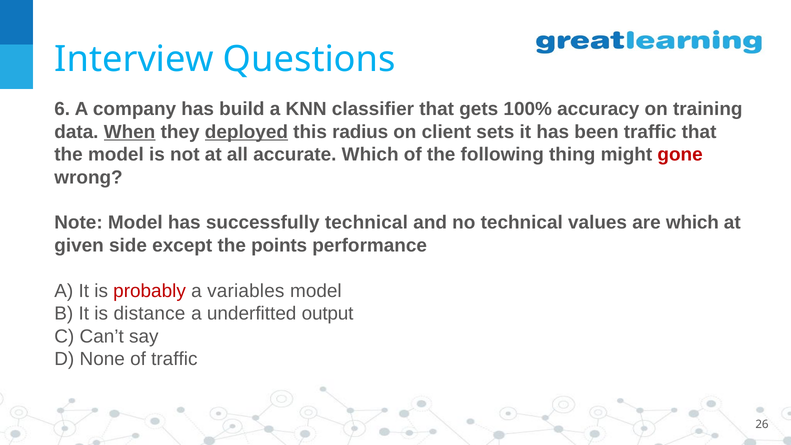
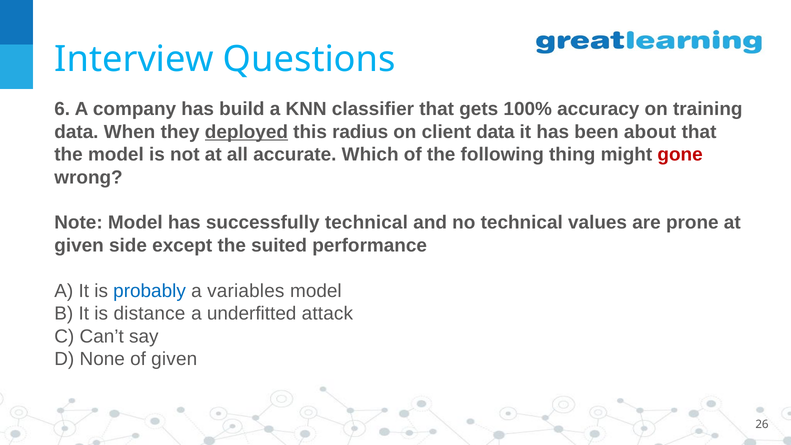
When underline: present -> none
client sets: sets -> data
been traffic: traffic -> about
are which: which -> prone
points: points -> suited
probably colour: red -> blue
output: output -> attack
of traffic: traffic -> given
